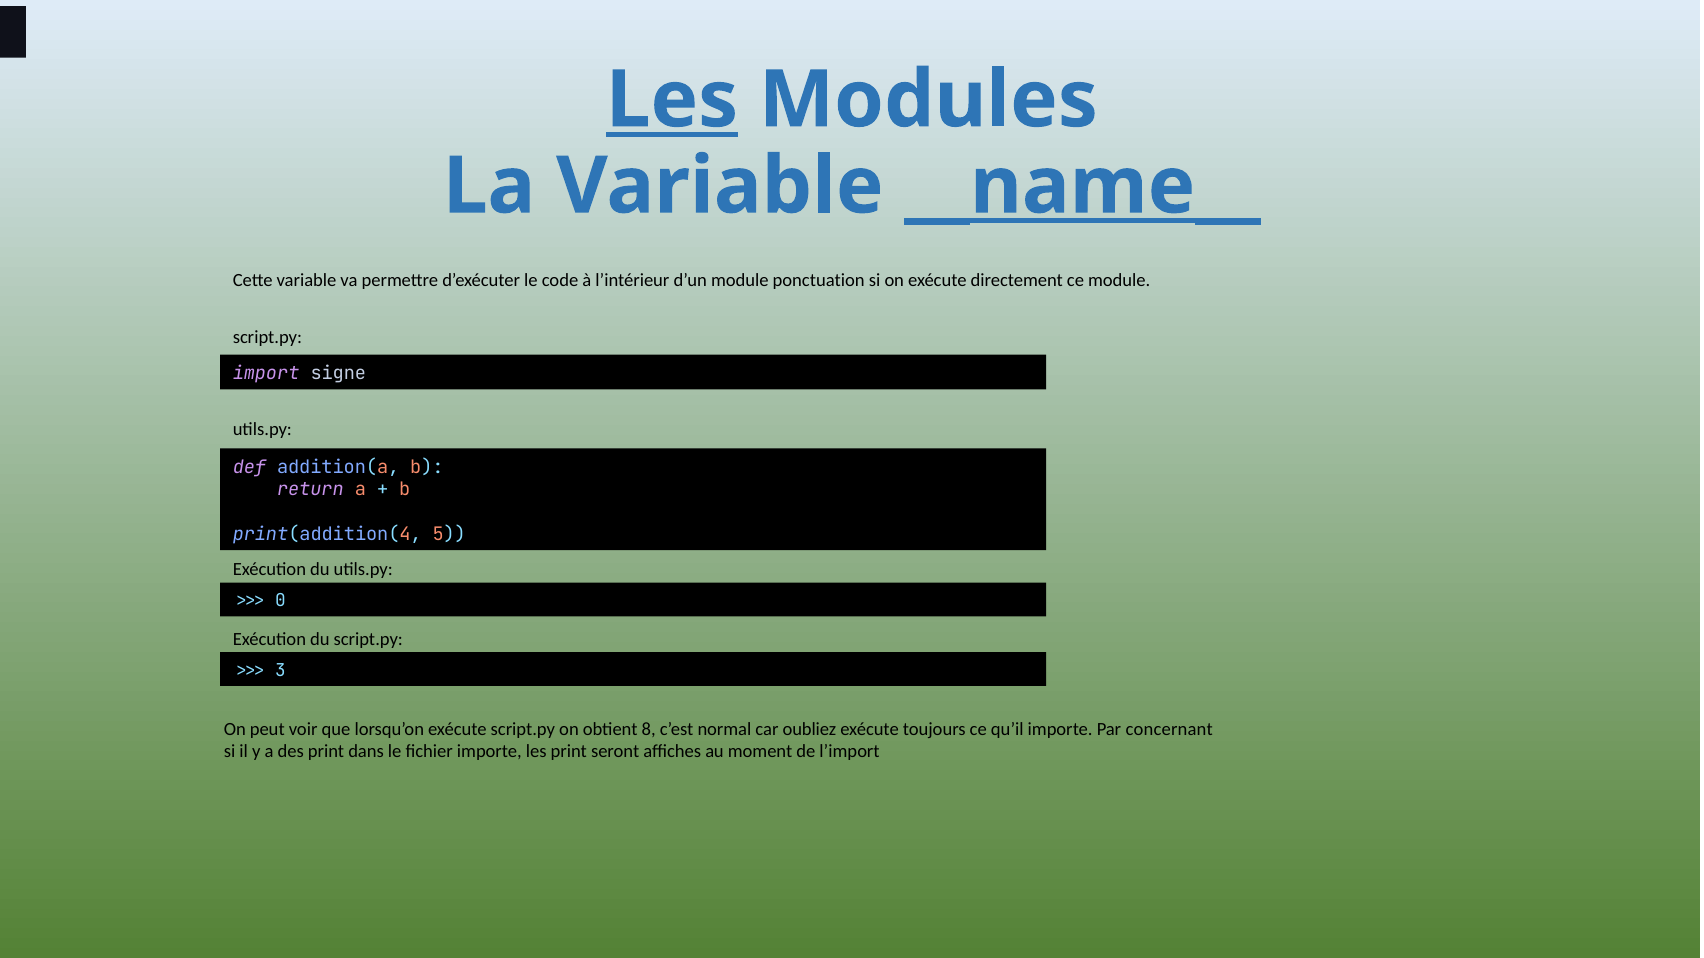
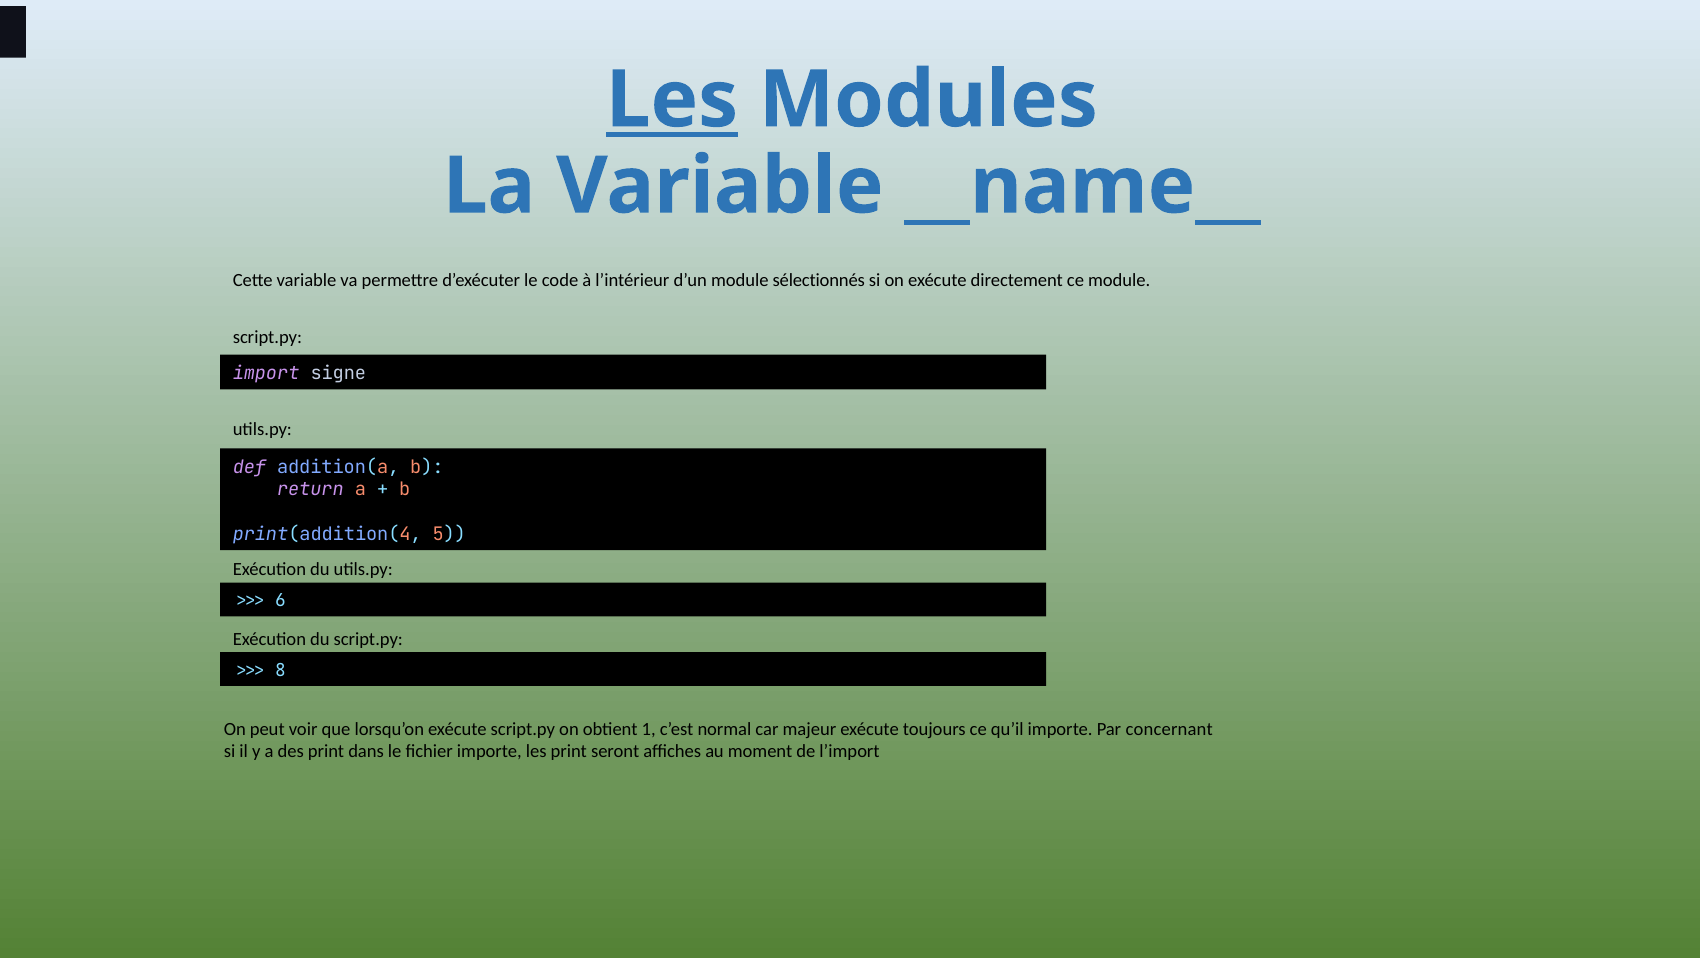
__name__ underline: present -> none
ponctuation: ponctuation -> sélectionnés
0: 0 -> 6
3: 3 -> 8
8: 8 -> 1
oubliez: oubliez -> majeur
